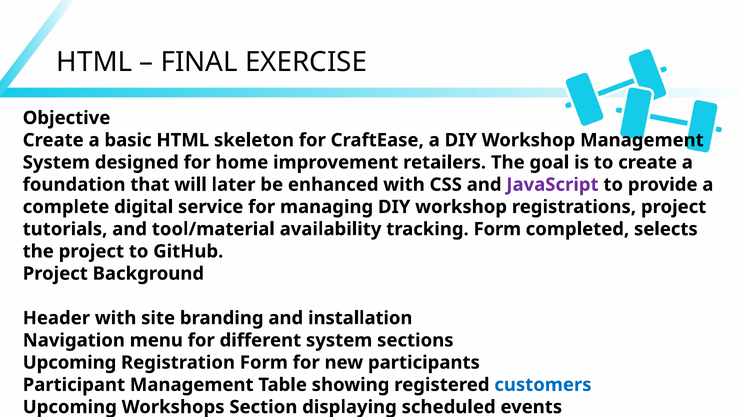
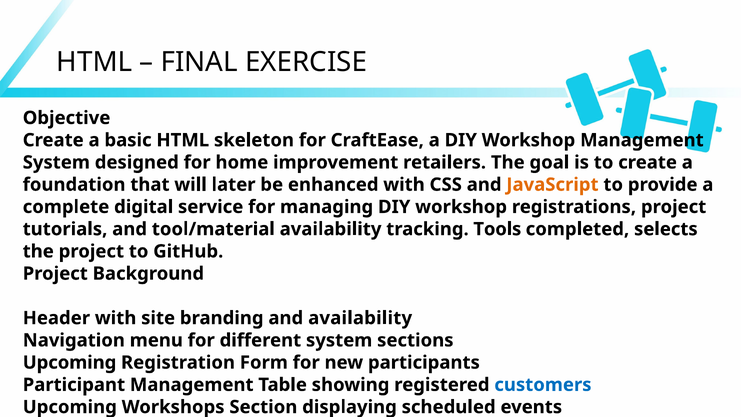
JavaScript colour: purple -> orange
tracking Form: Form -> Tools
and installation: installation -> availability
